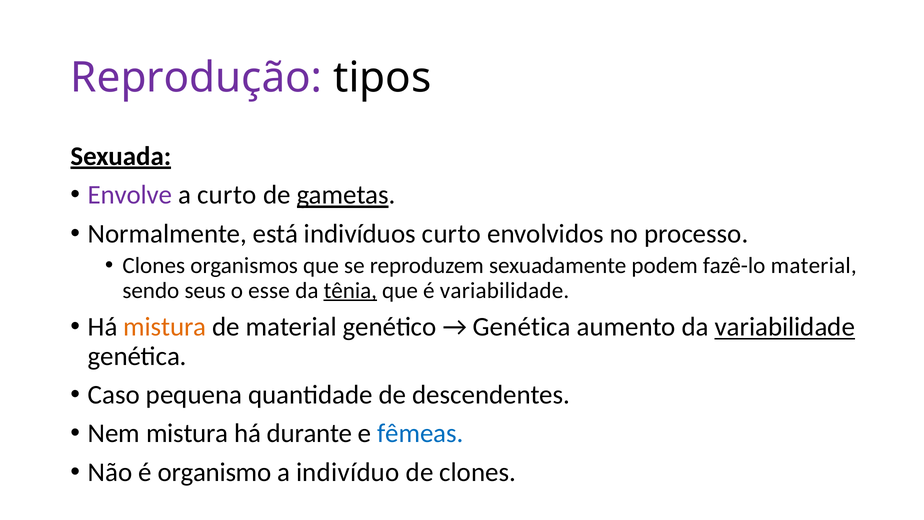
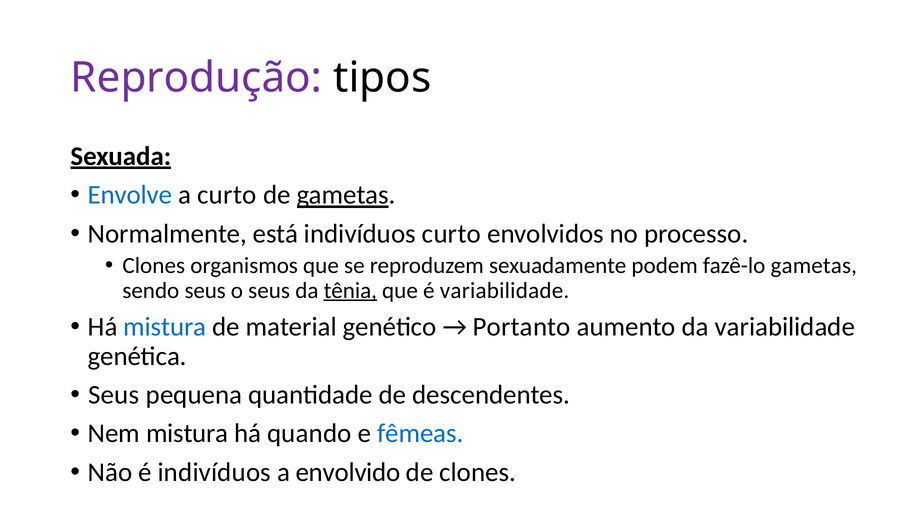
Envolve colour: purple -> blue
fazê-lo material: material -> gametas
o esse: esse -> seus
mistura at (165, 327) colour: orange -> blue
Genética at (522, 327): Genética -> Portanto
variabilidade at (785, 327) underline: present -> none
Caso at (114, 395): Caso -> Seus
durante: durante -> quando
é organismo: organismo -> indivíduos
indivíduo: indivíduo -> envolvido
